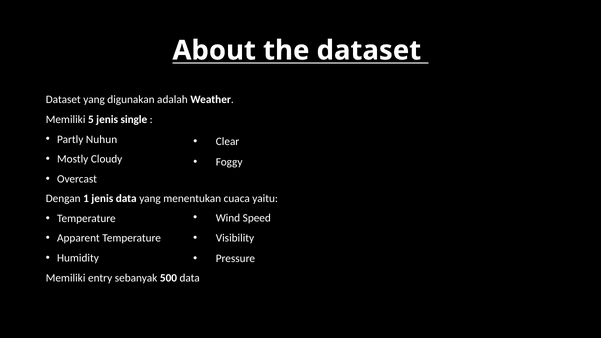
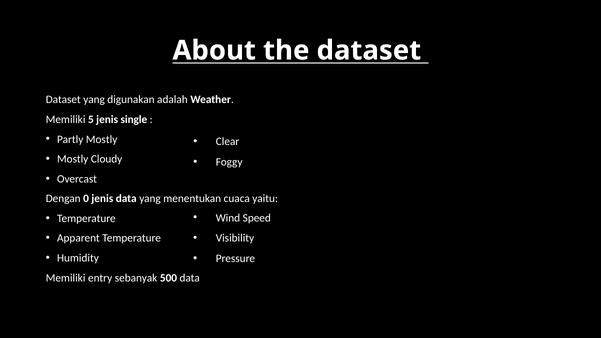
Partly Nuhun: Nuhun -> Mostly
1: 1 -> 0
